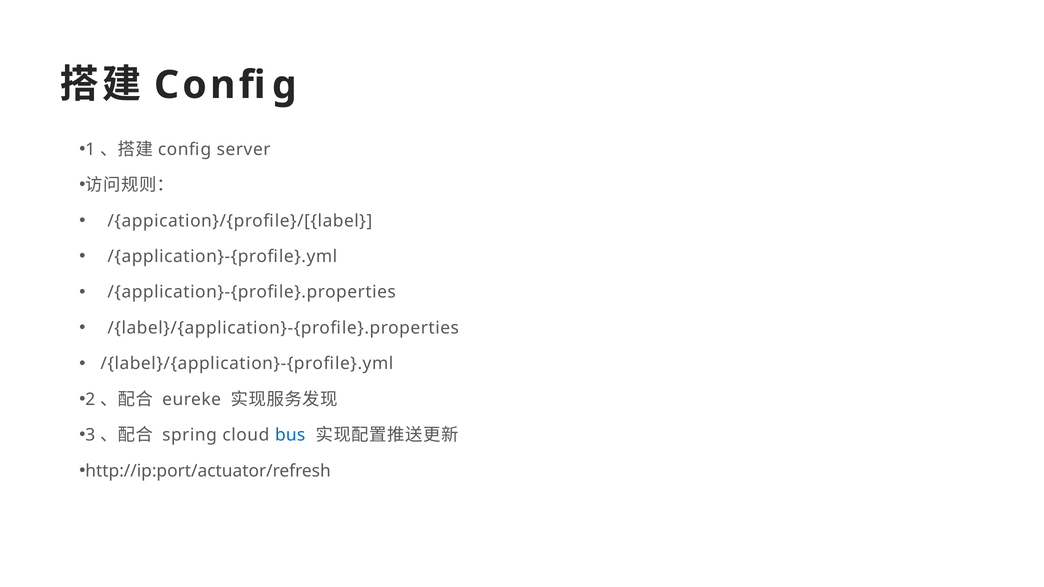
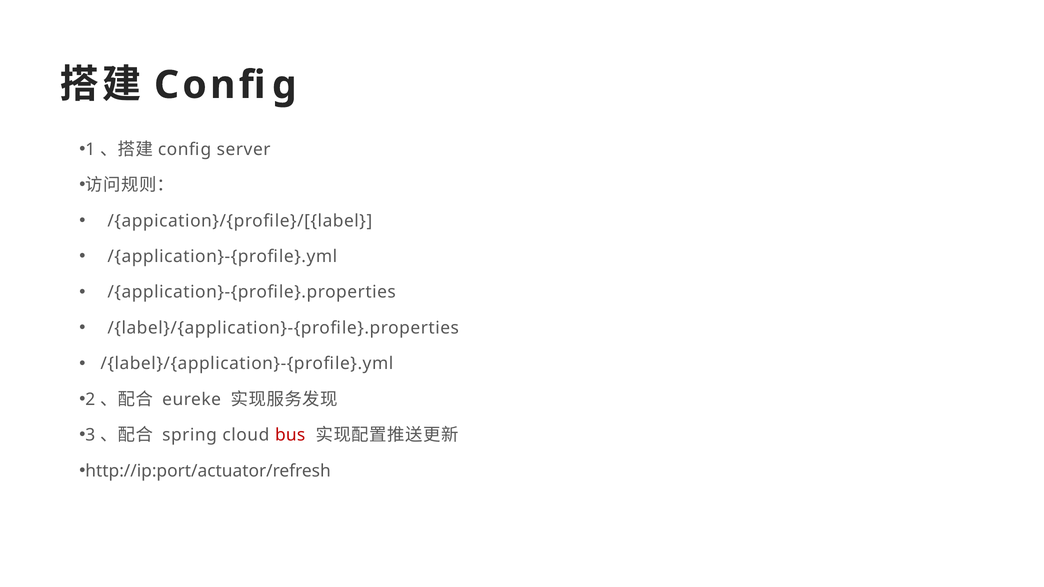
bus colour: blue -> red
